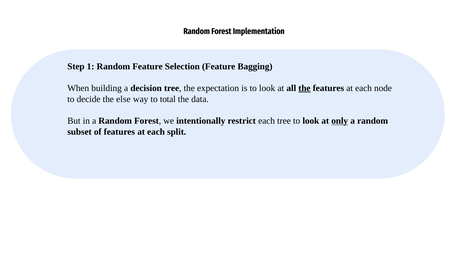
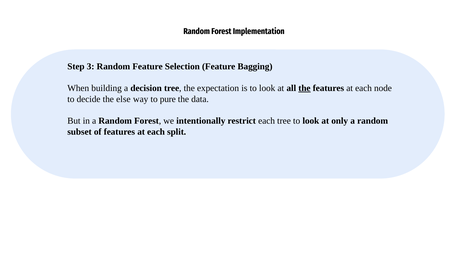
1: 1 -> 3
total: total -> pure
only underline: present -> none
